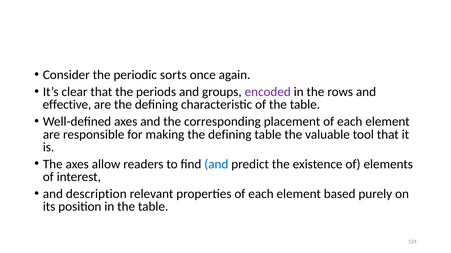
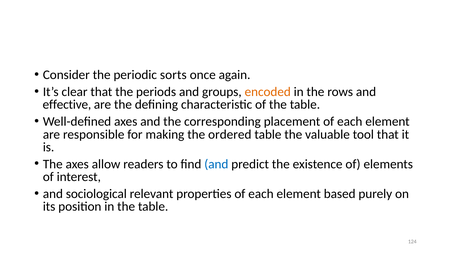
encoded colour: purple -> orange
making the defining: defining -> ordered
description: description -> sociological
